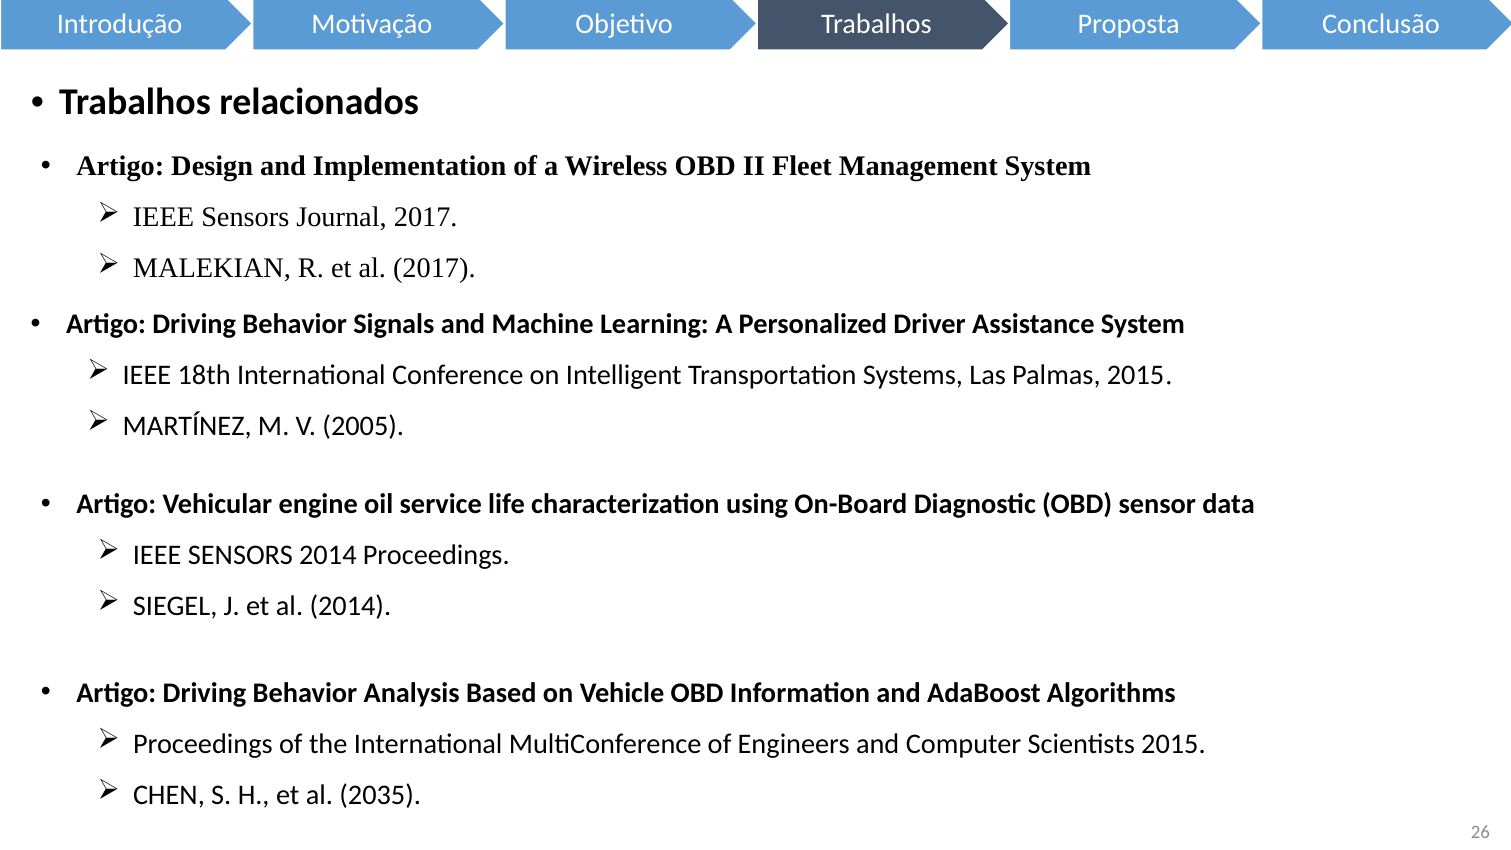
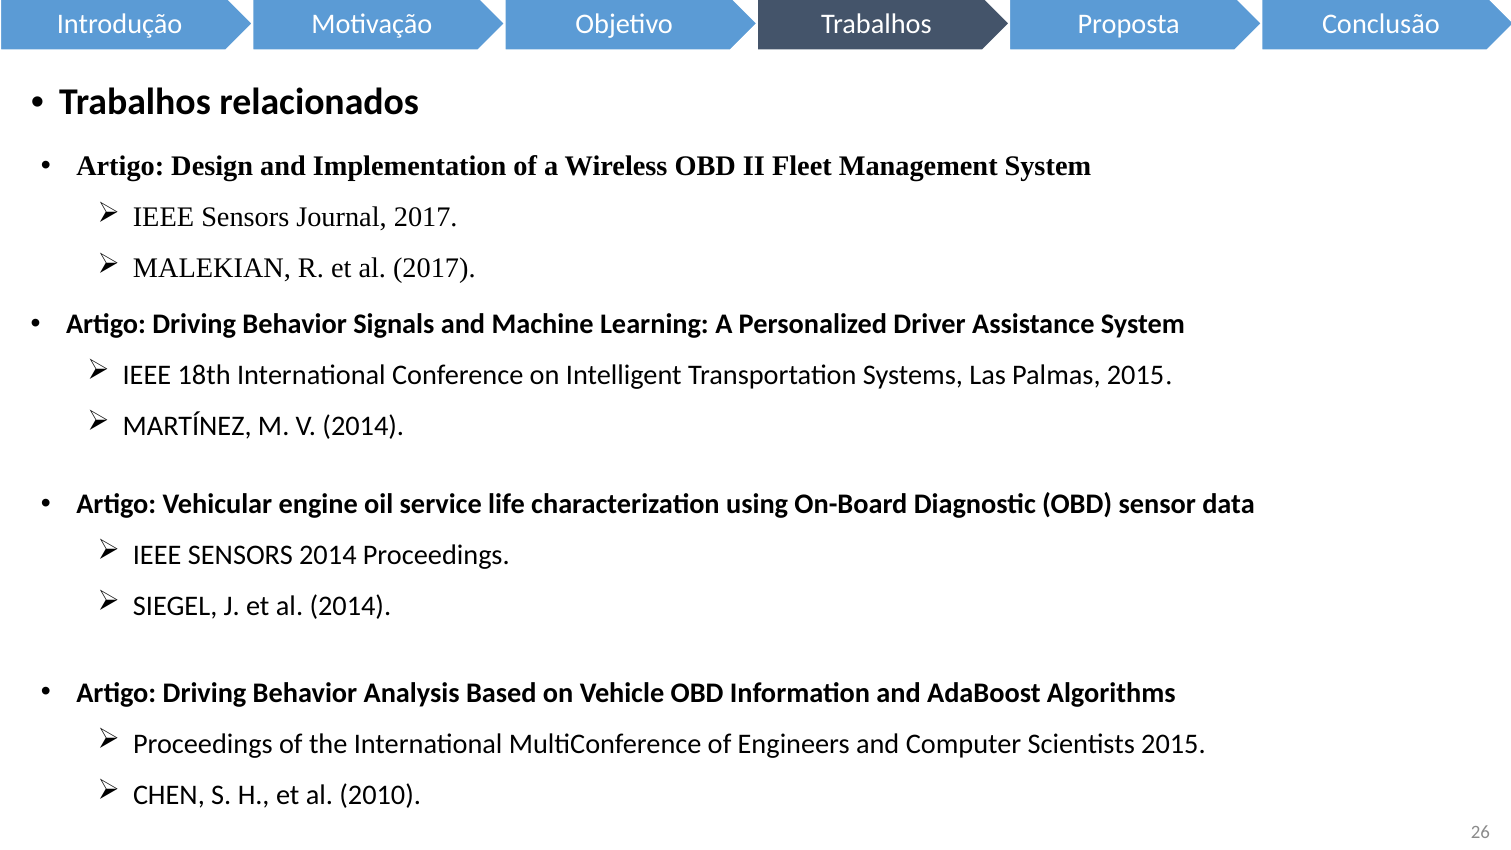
V 2005: 2005 -> 2014
2035: 2035 -> 2010
